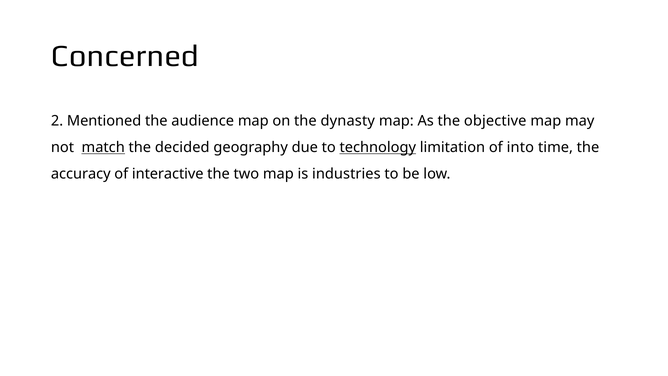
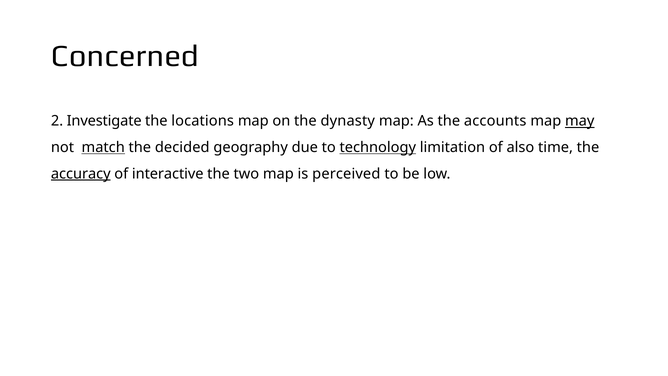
Mentioned: Mentioned -> Investigate
audience: audience -> locations
objective: objective -> accounts
may underline: none -> present
into: into -> also
accuracy underline: none -> present
industries: industries -> perceived
